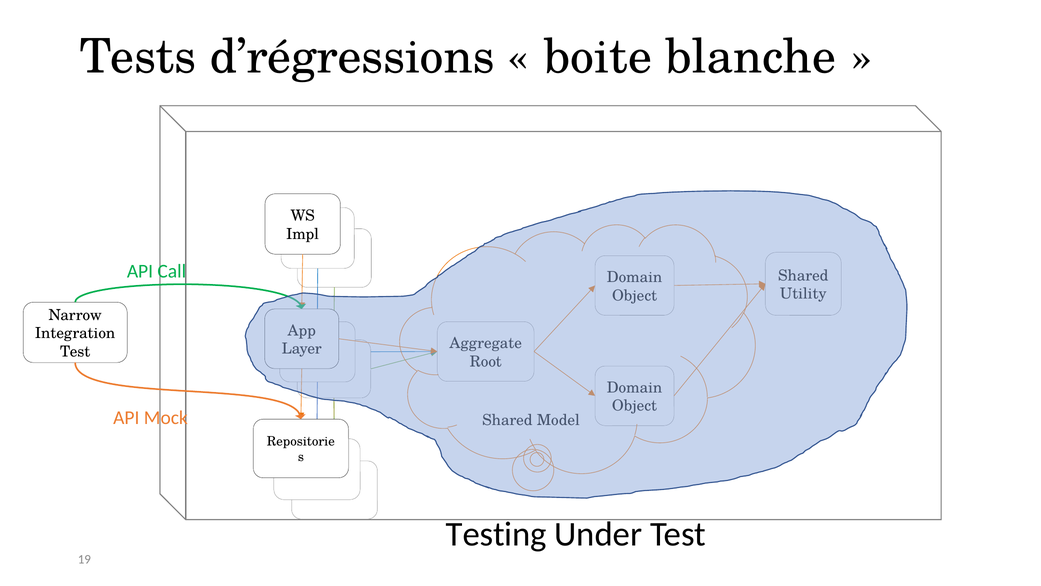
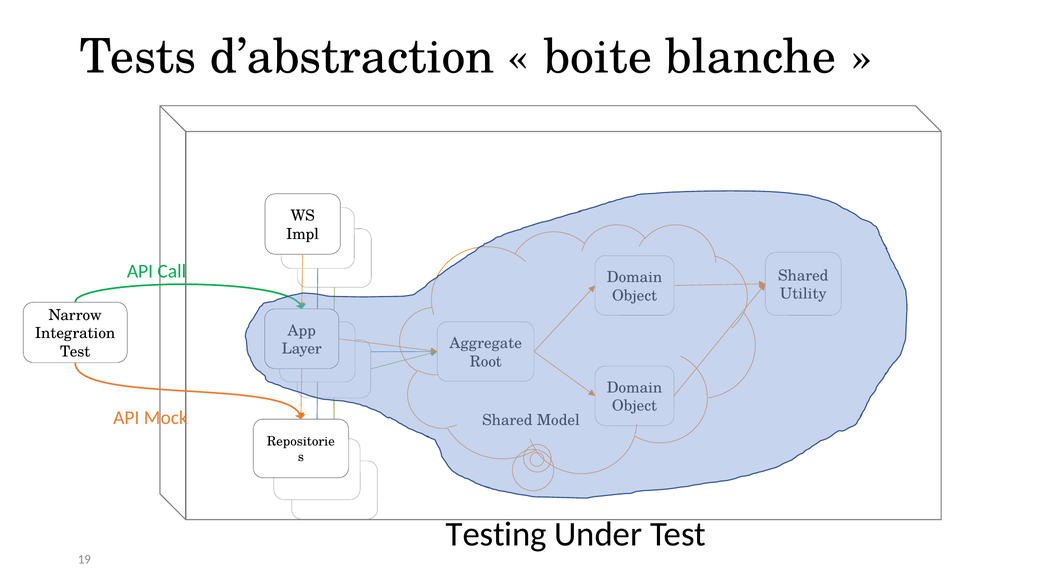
d’régressions: d’régressions -> d’abstraction
